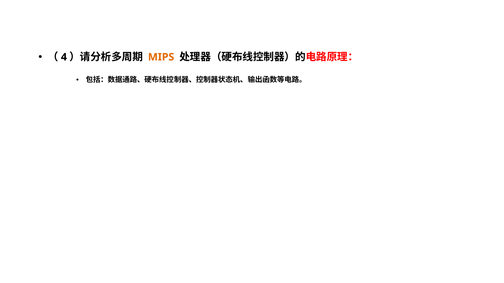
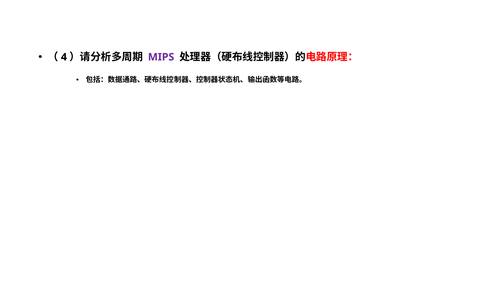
MIPS colour: orange -> purple
